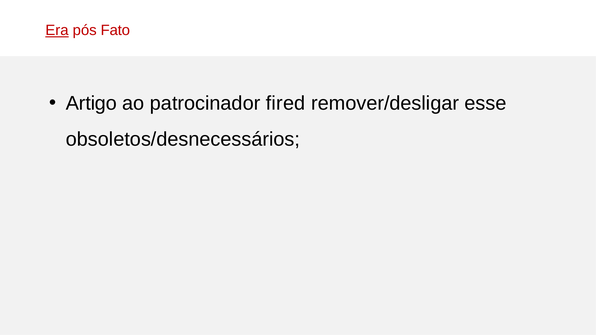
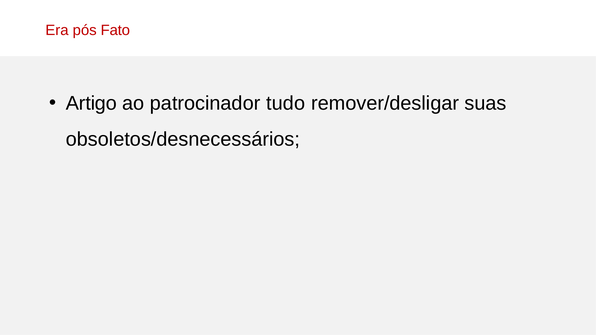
Era underline: present -> none
fired: fired -> tudo
esse: esse -> suas
